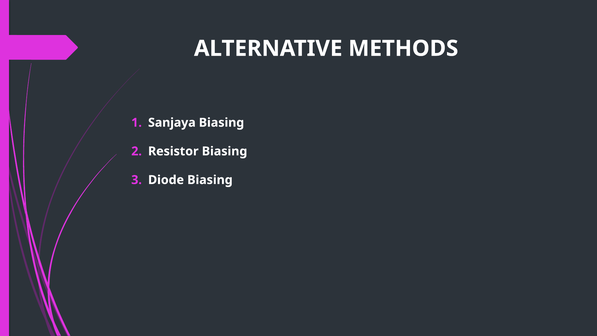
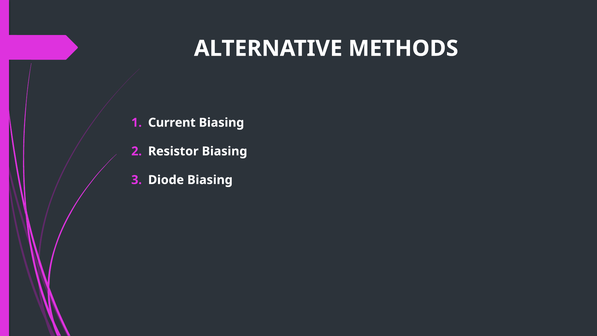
Sanjaya: Sanjaya -> Current
